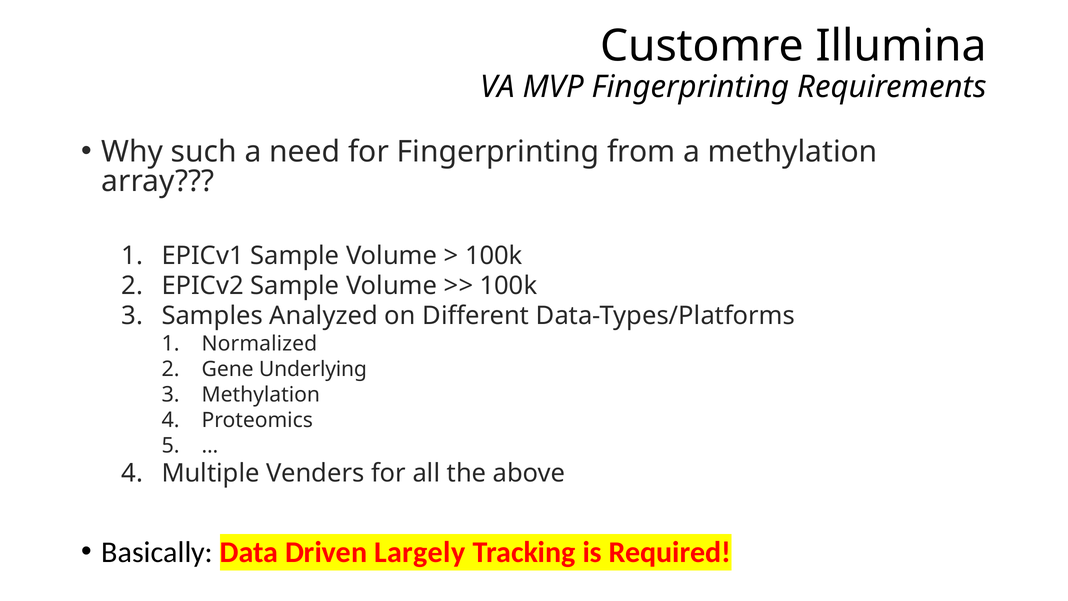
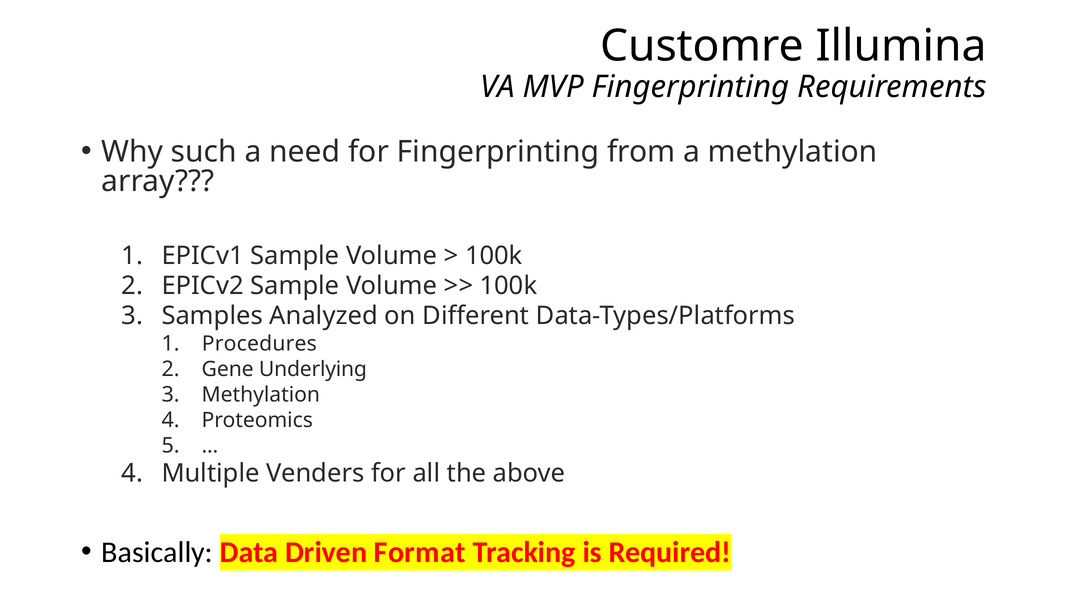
Normalized: Normalized -> Procedures
Largely: Largely -> Format
